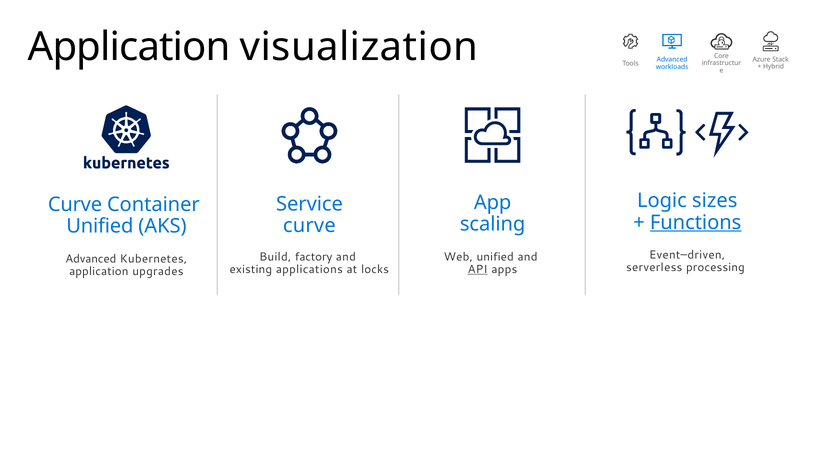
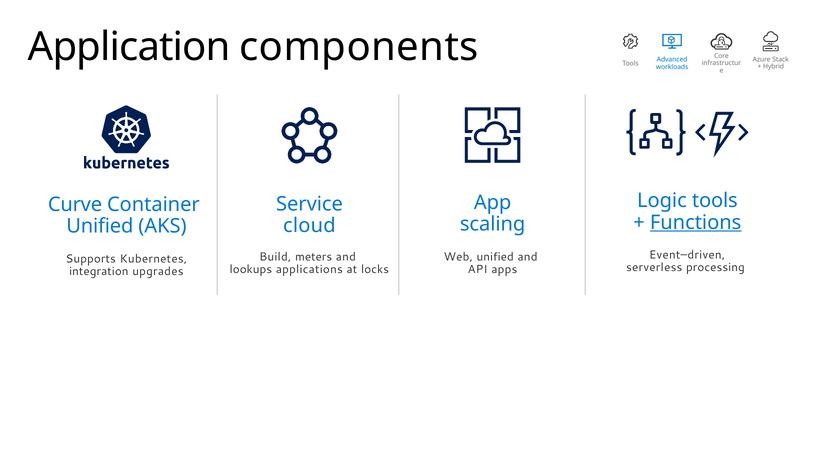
visualization: visualization -> components
Logic sizes: sizes -> tools
curve at (309, 226): curve -> cloud
factory: factory -> meters
Advanced at (91, 259): Advanced -> Supports
API underline: present -> none
existing: existing -> lookups
application at (99, 271): application -> integration
